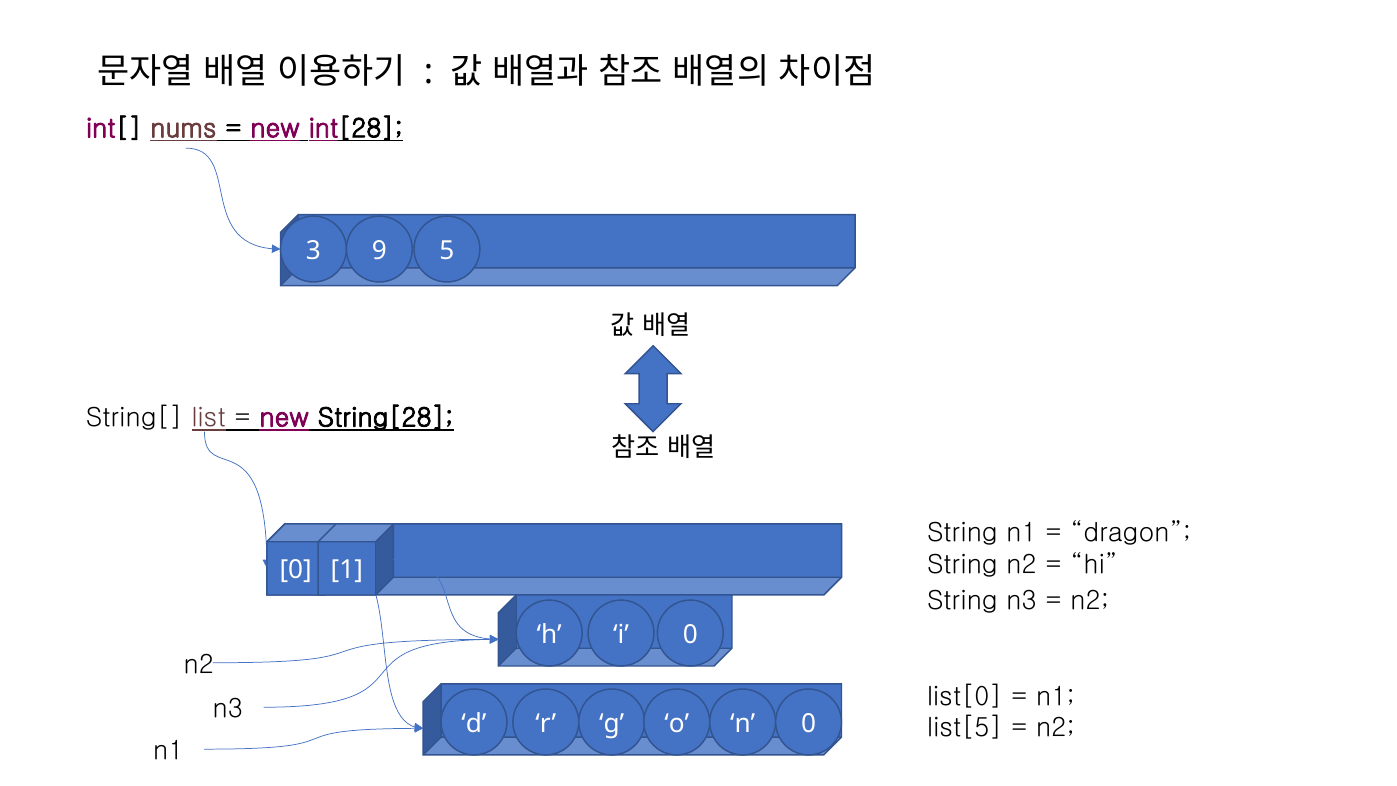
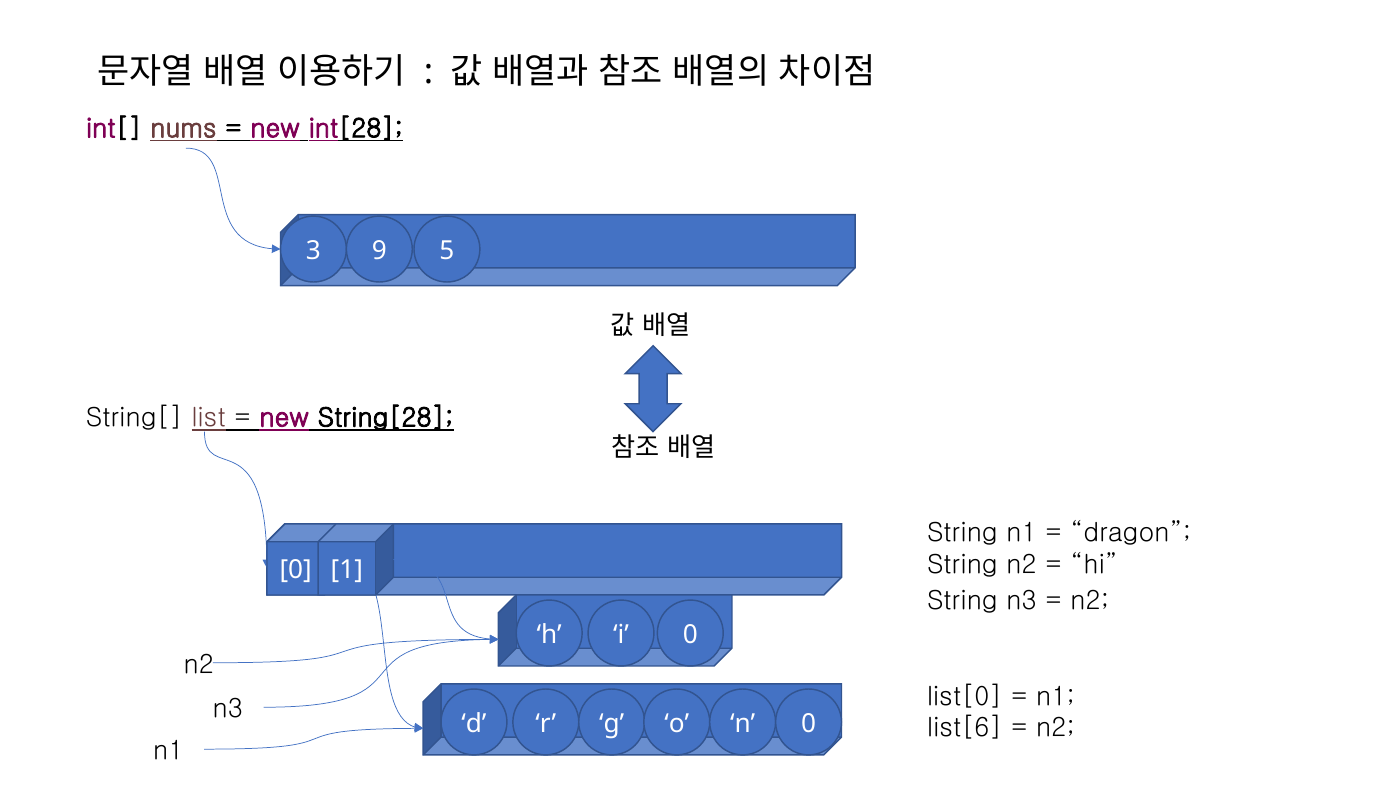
list[5: list[5 -> list[6
